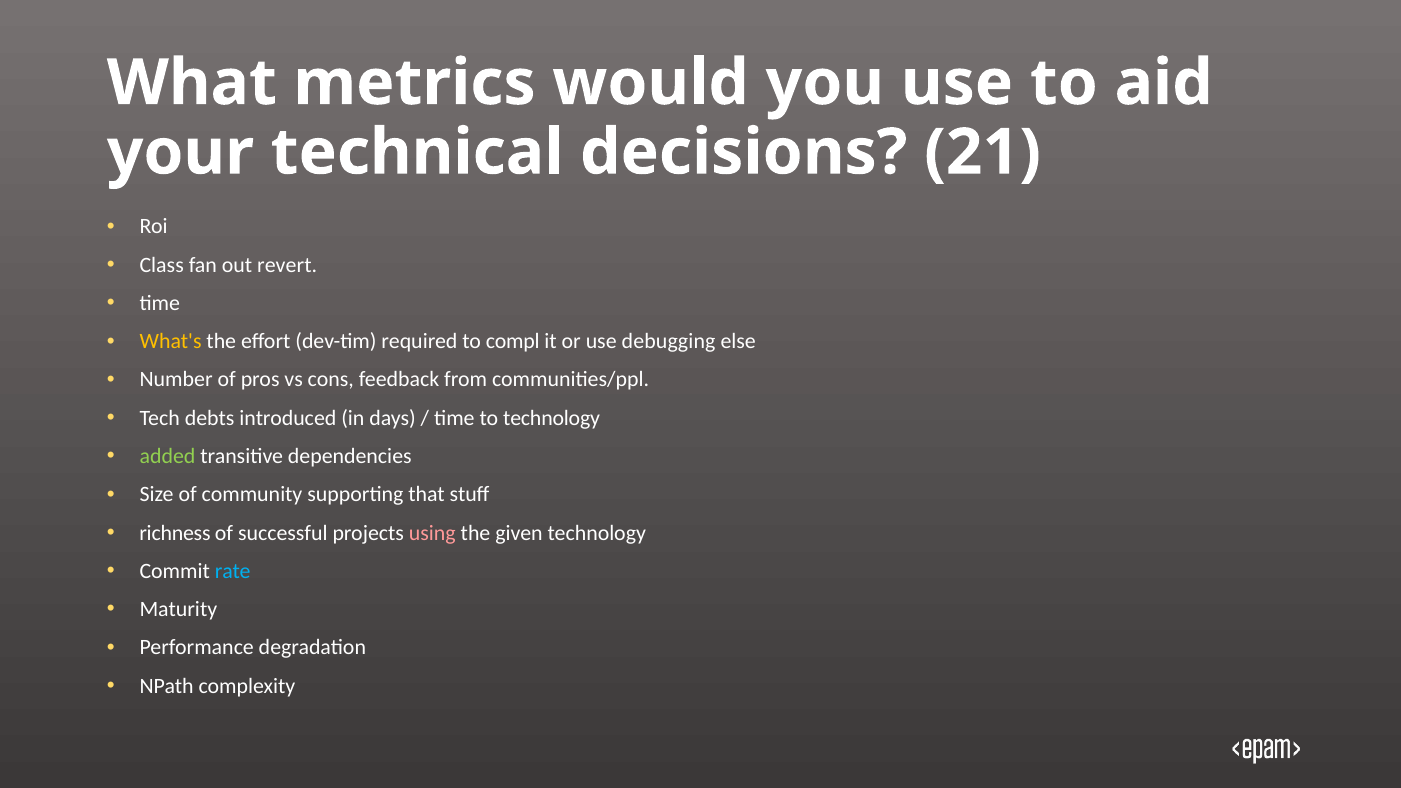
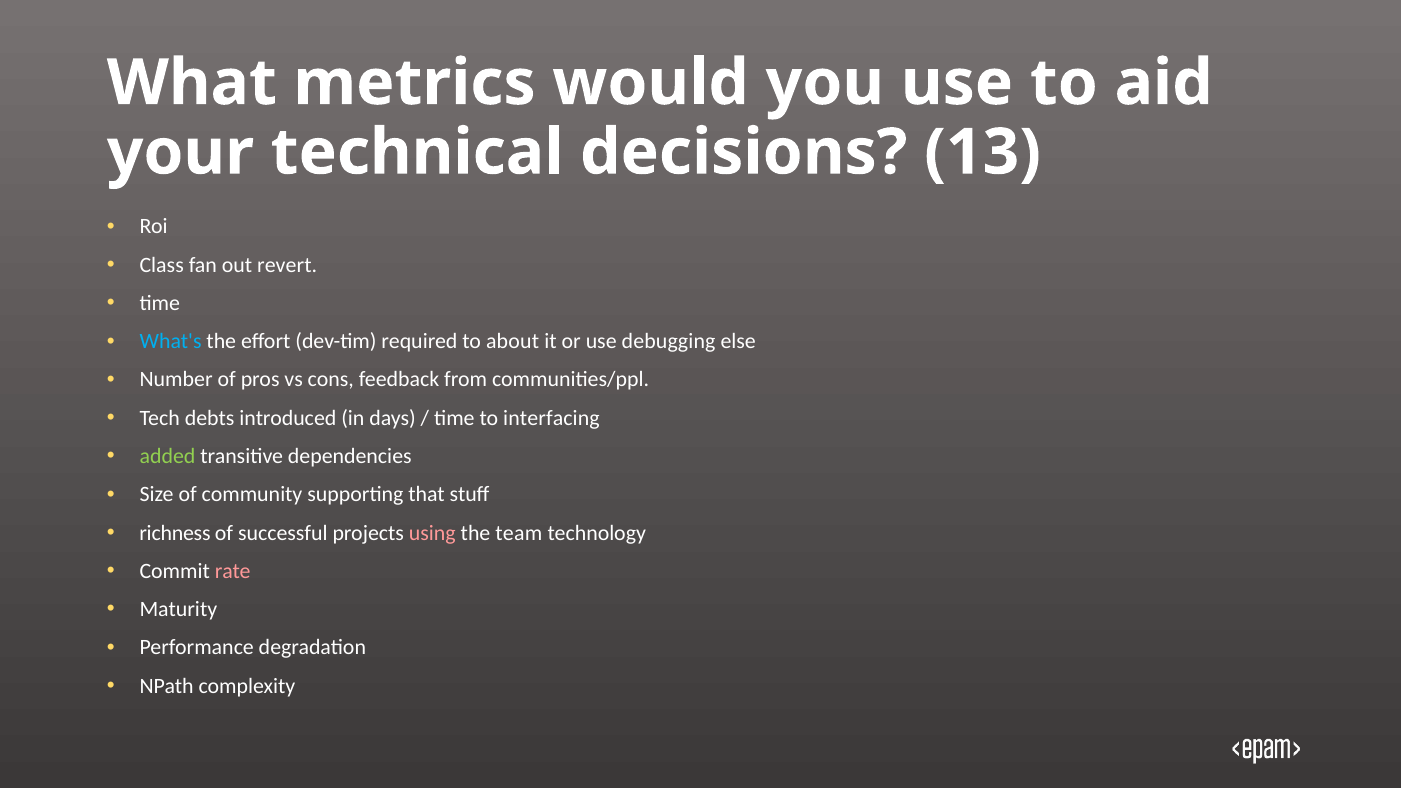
21: 21 -> 13
What's colour: yellow -> light blue
compl: compl -> about
to technology: technology -> interfacing
given: given -> team
rate colour: light blue -> pink
